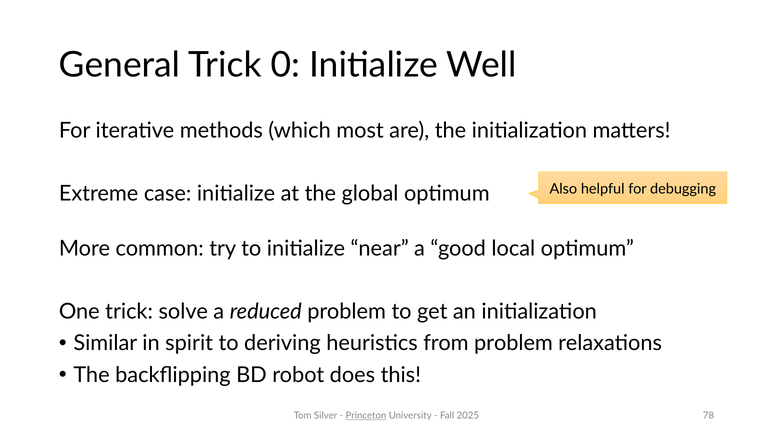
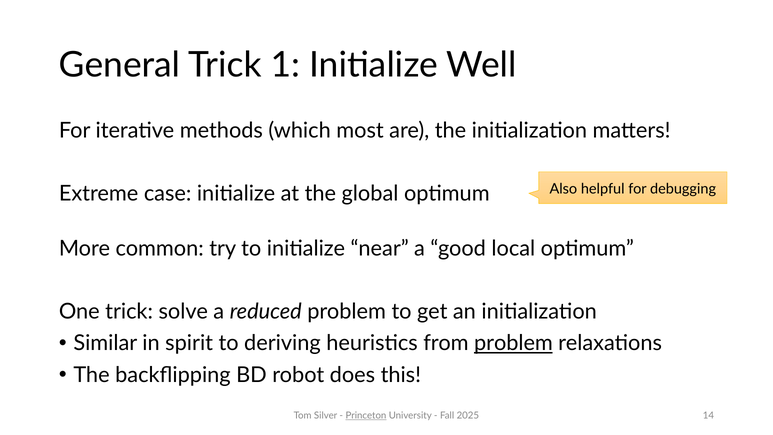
0: 0 -> 1
problem at (513, 343) underline: none -> present
78: 78 -> 14
